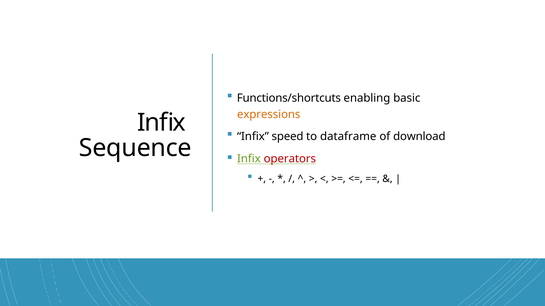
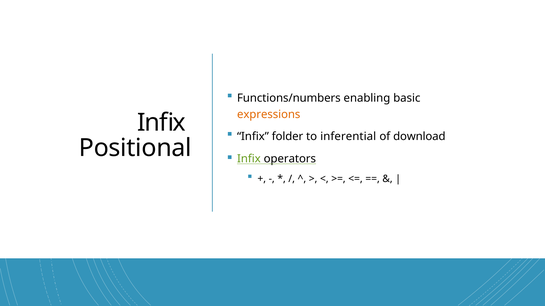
Functions/shortcuts: Functions/shortcuts -> Functions/numbers
speed: speed -> folder
dataframe: dataframe -> inferential
Sequence: Sequence -> Positional
operators colour: red -> black
